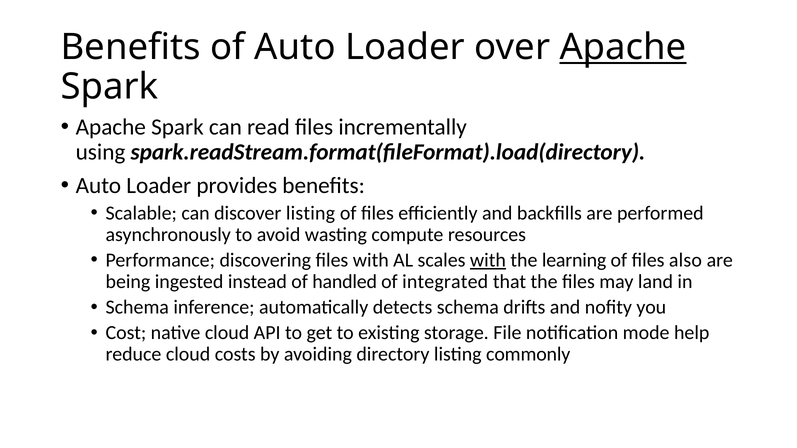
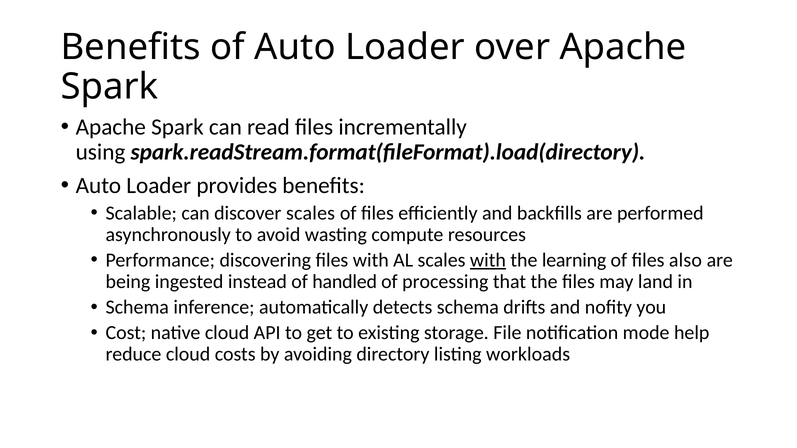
Apache at (623, 47) underline: present -> none
discover listing: listing -> scales
integrated: integrated -> processing
commonly: commonly -> workloads
